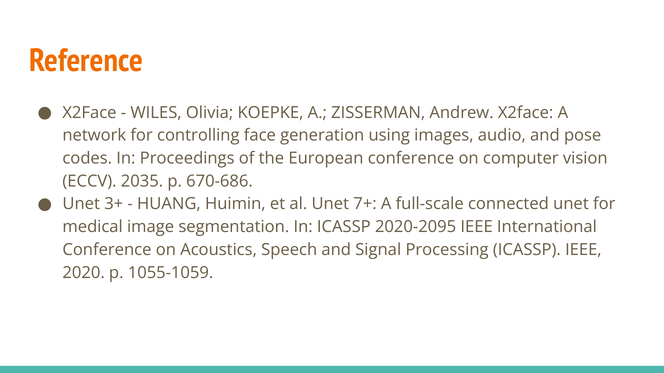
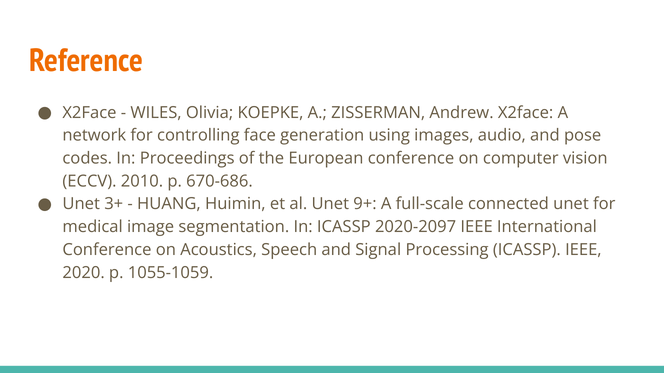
2035: 2035 -> 2010
7+: 7+ -> 9+
2020-2095: 2020-2095 -> 2020-2097
